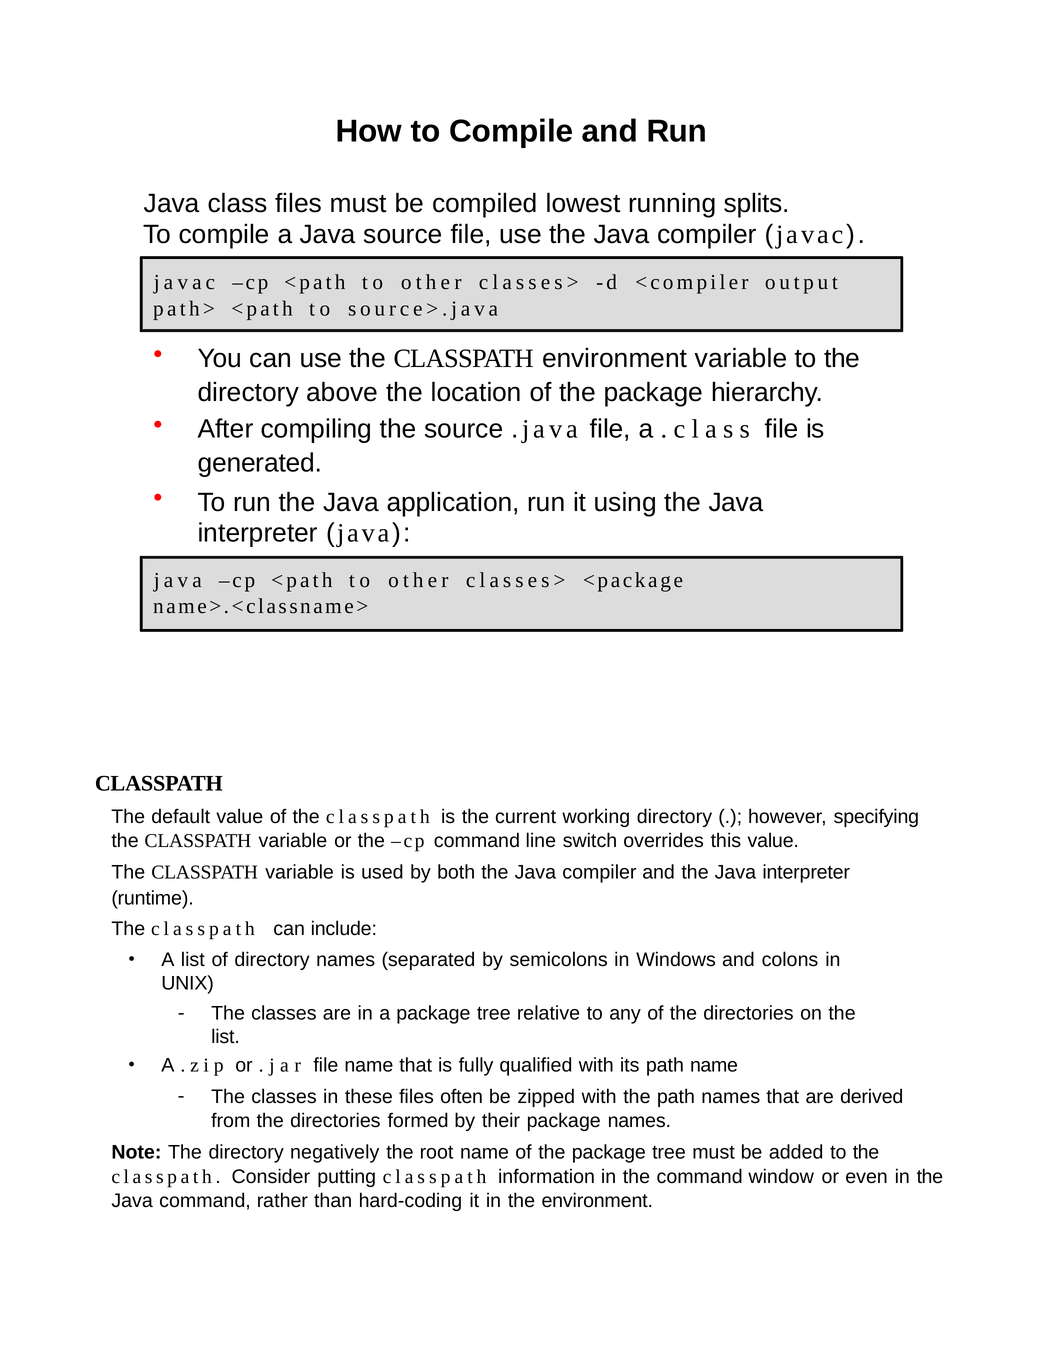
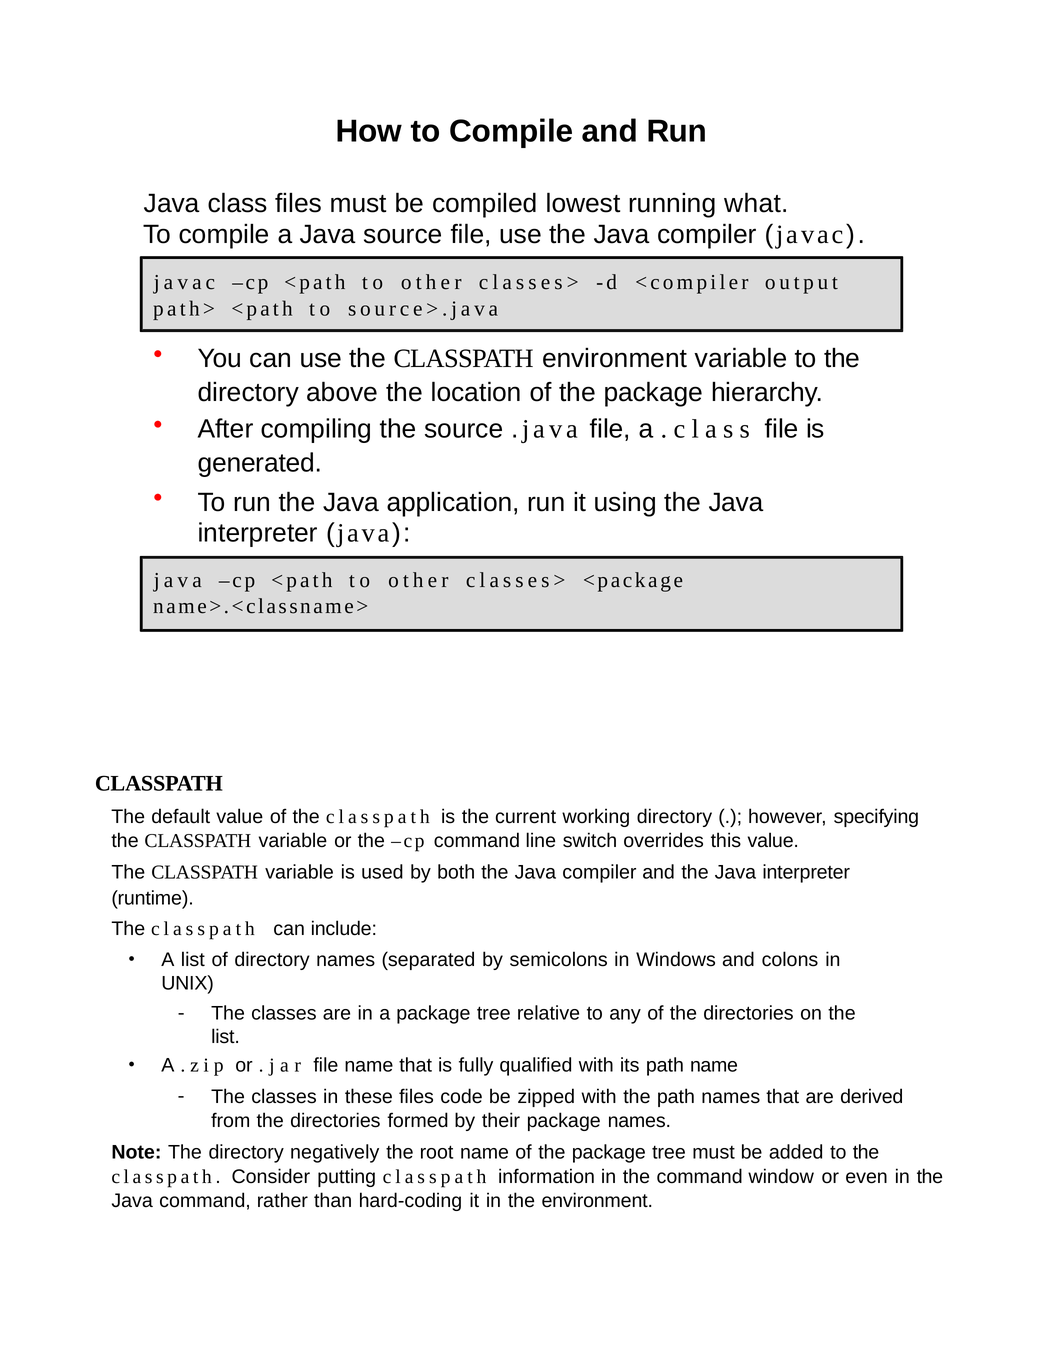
splits: splits -> what
often: often -> code
